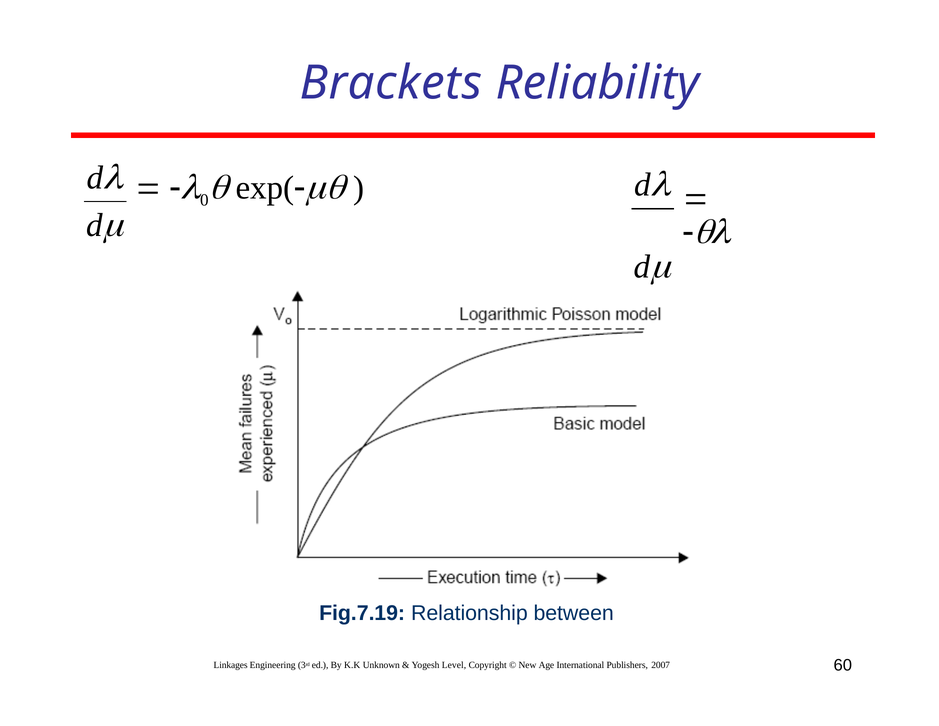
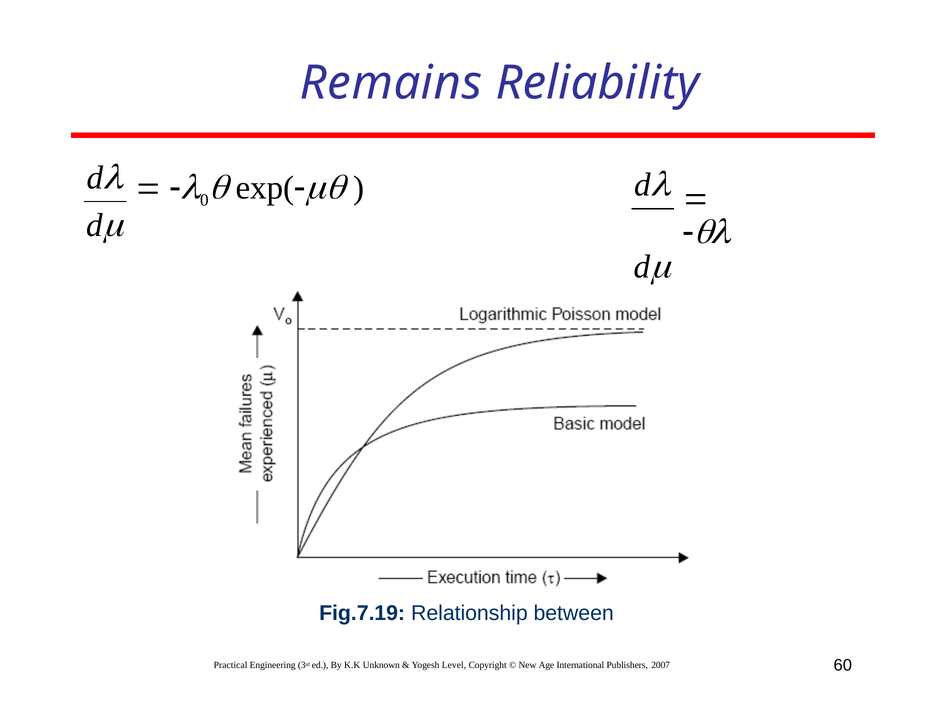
Brackets: Brackets -> Remains
Linkages: Linkages -> Practical
